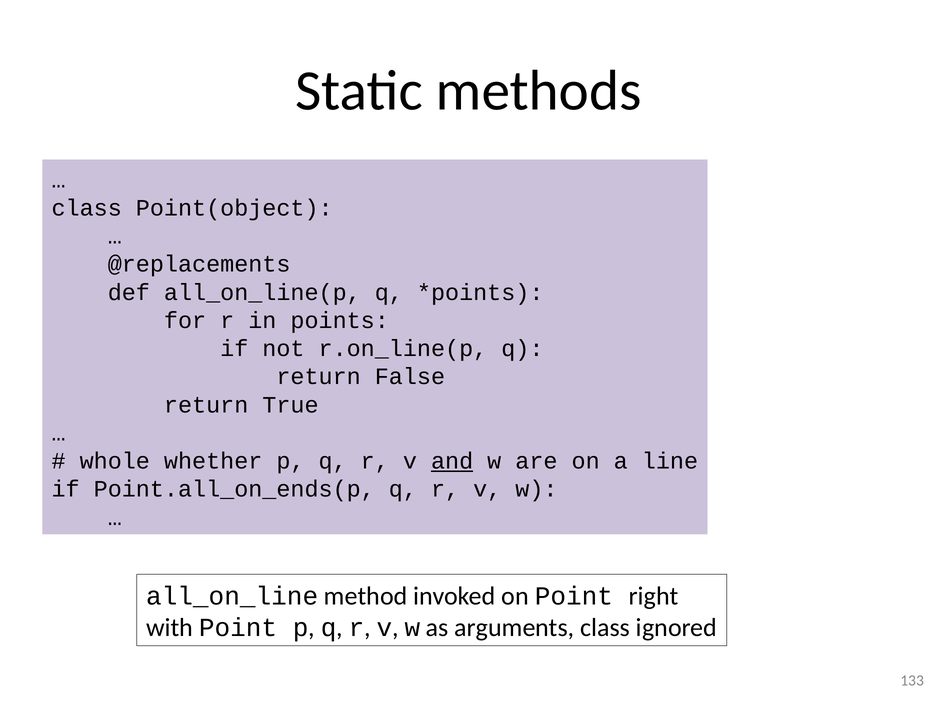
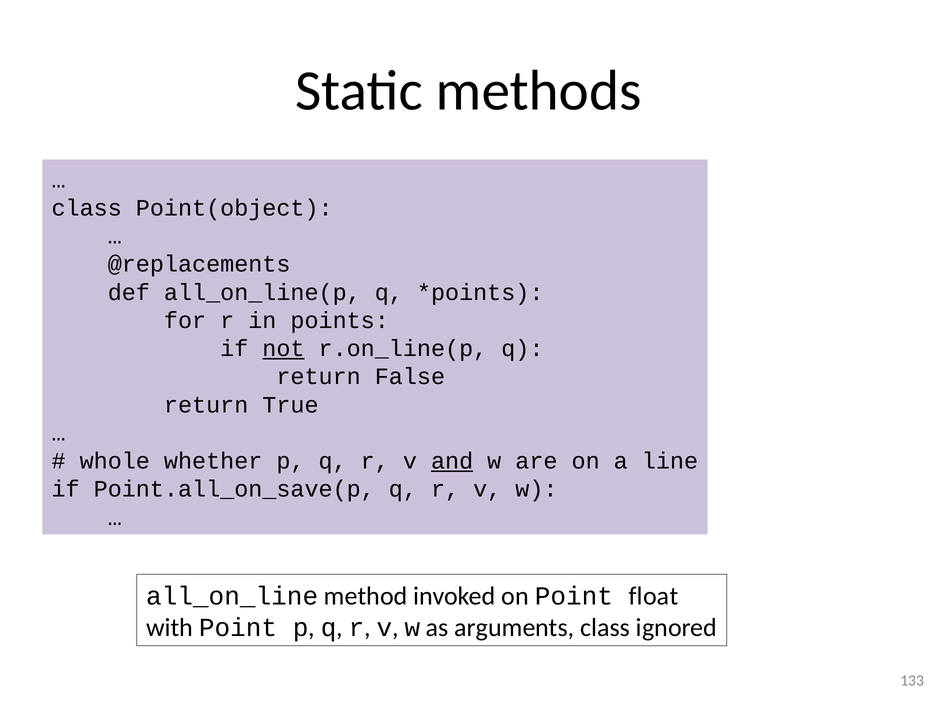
not underline: none -> present
Point.all_on_ends(p: Point.all_on_ends(p -> Point.all_on_save(p
right: right -> float
